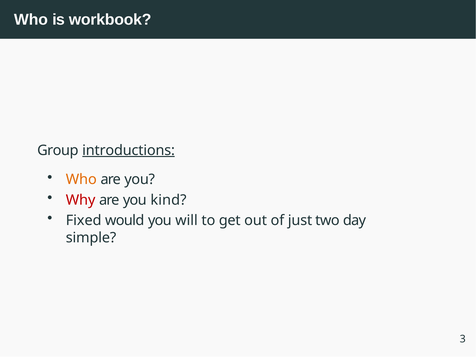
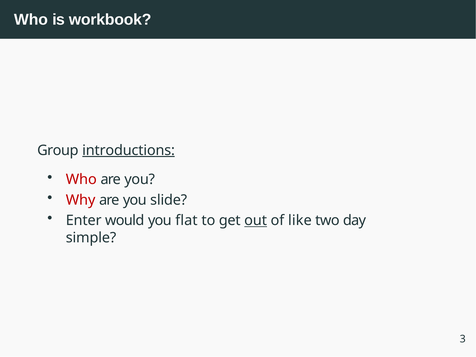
Who at (81, 180) colour: orange -> red
kind: kind -> slide
Fixed: Fixed -> Enter
will: will -> flat
out underline: none -> present
just: just -> like
